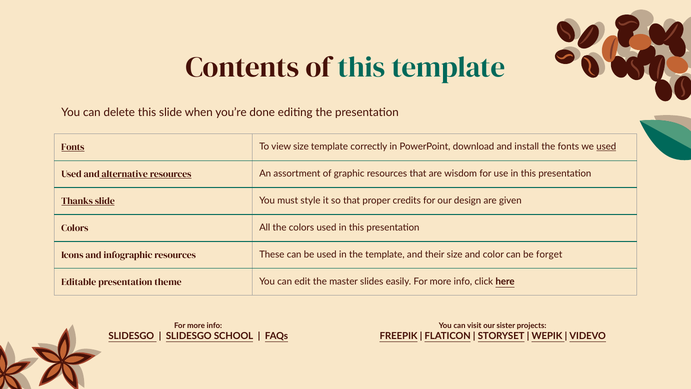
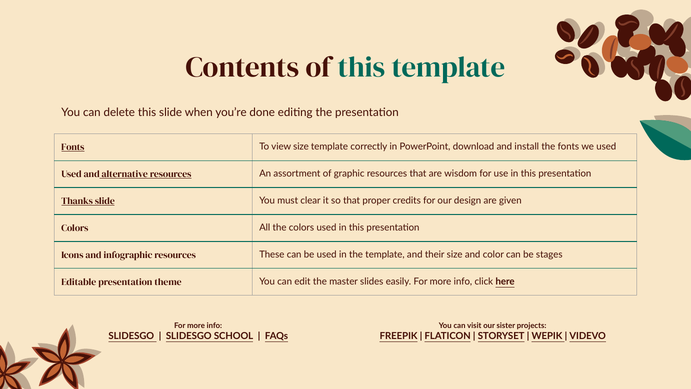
used at (606, 147) underline: present -> none
style: style -> clear
forget: forget -> stages
